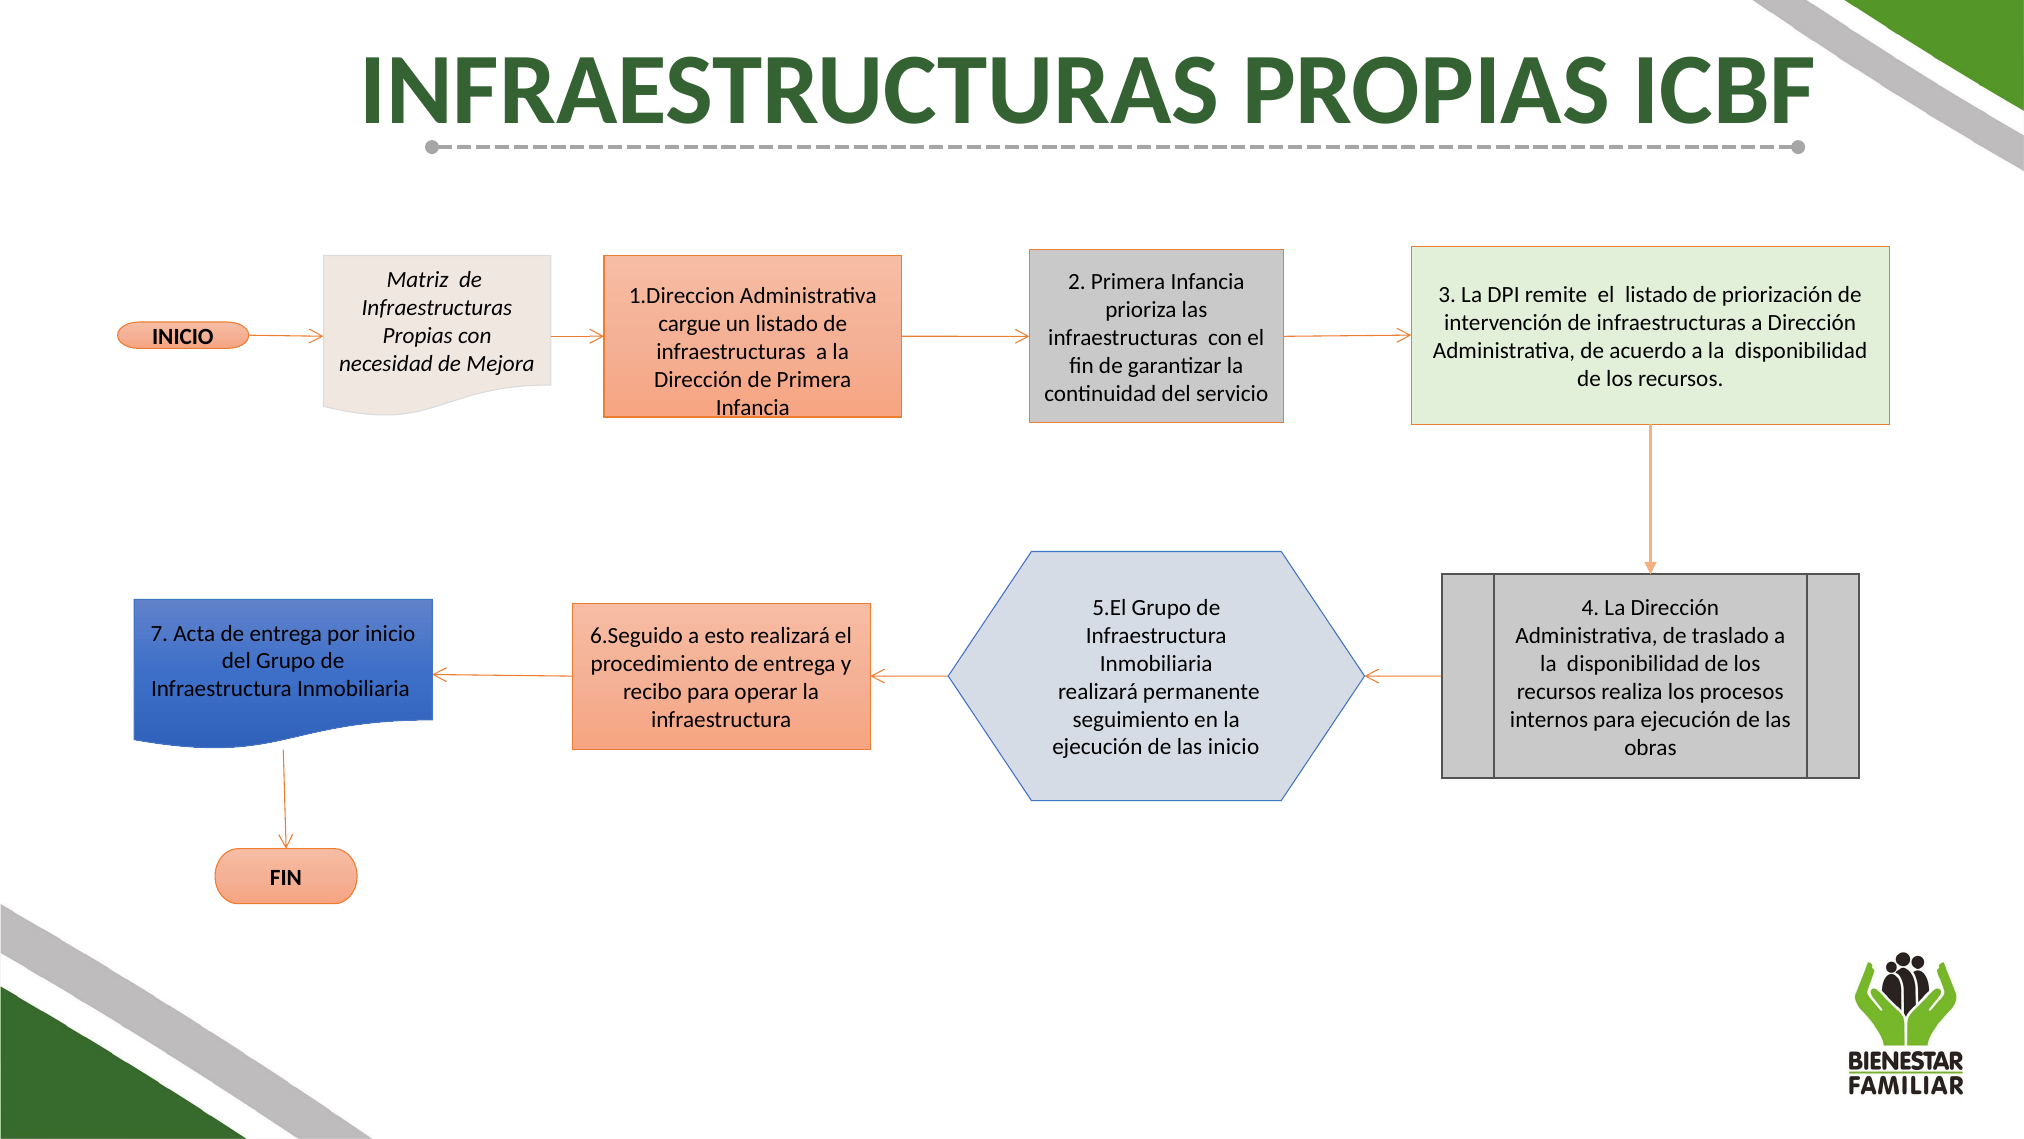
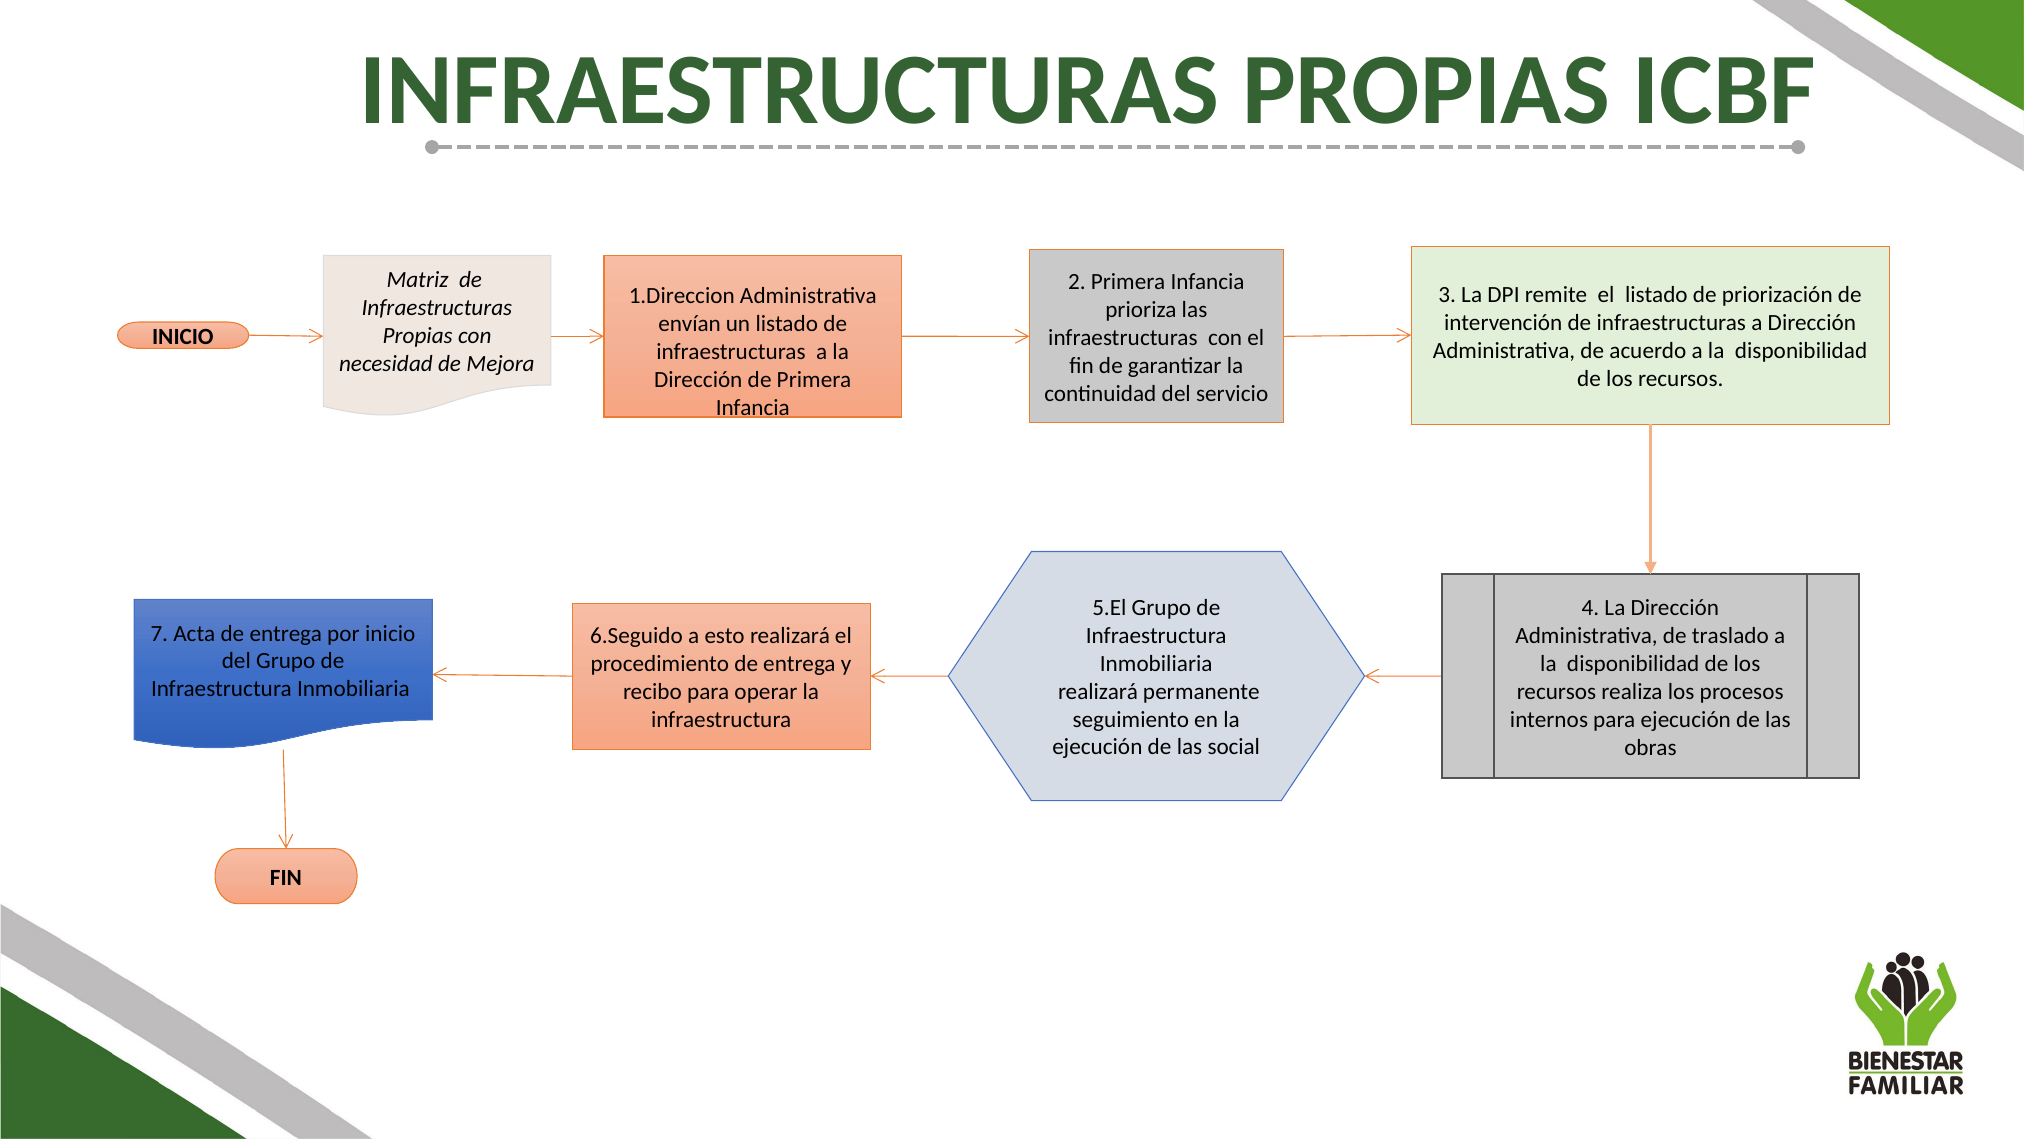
cargue: cargue -> envían
las inicio: inicio -> social
